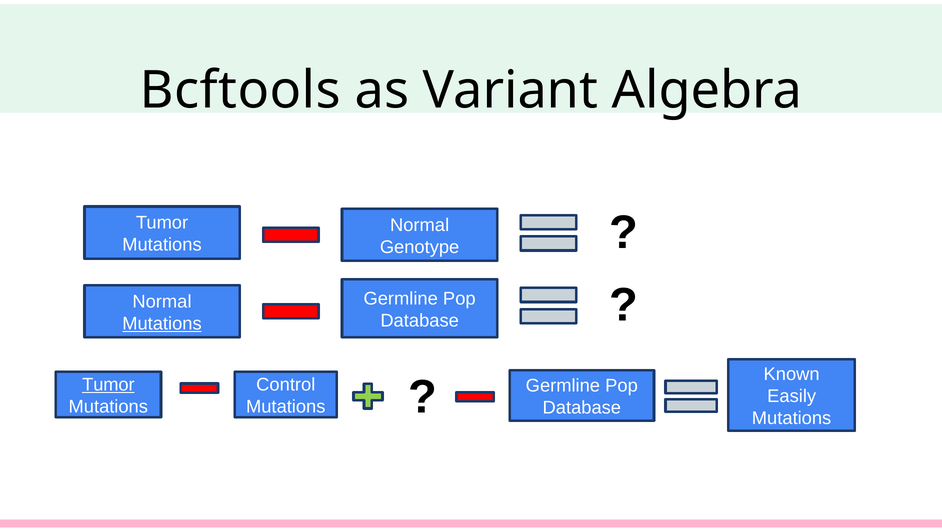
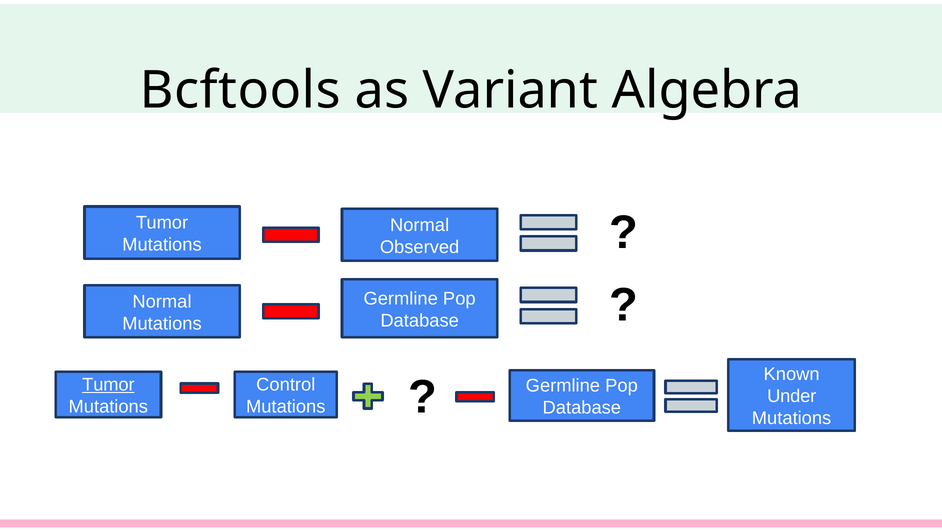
Genotype: Genotype -> Observed
Mutations at (162, 324) underline: present -> none
Easily: Easily -> Under
